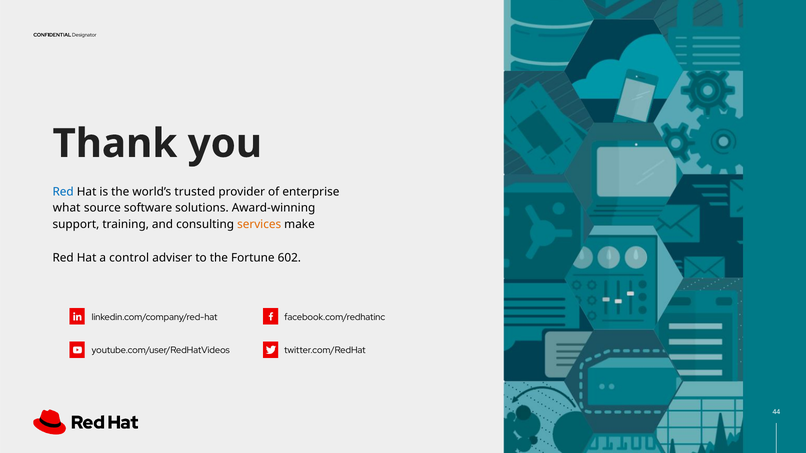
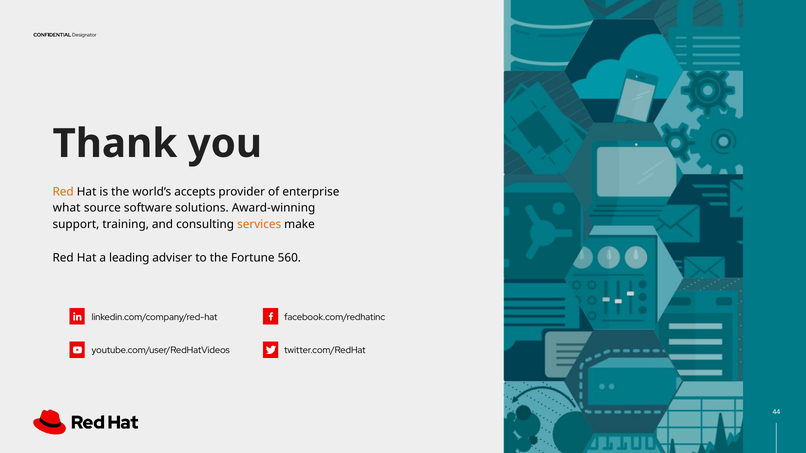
Red at (63, 192) colour: blue -> orange
trusted: trusted -> accepts
control: control -> leading
602: 602 -> 560
